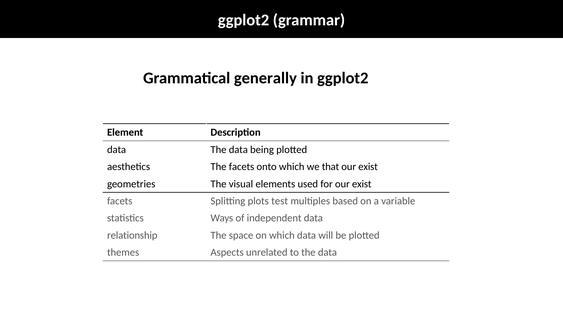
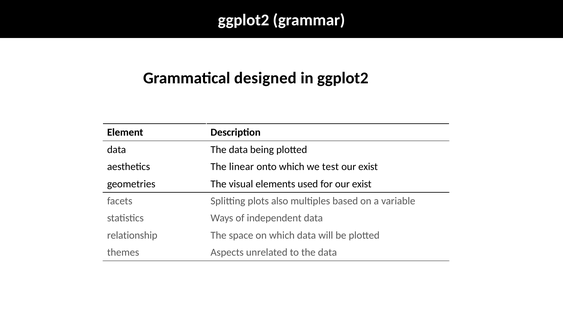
generally: generally -> designed
The facets: facets -> linear
that: that -> test
test: test -> also
